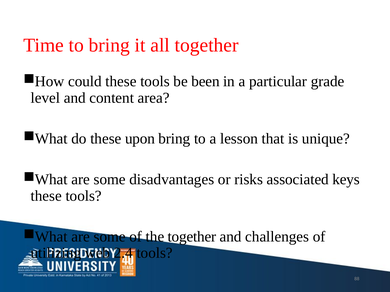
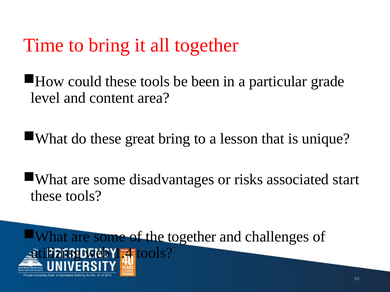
upon: upon -> great
keys: keys -> start
2.4: 2.4 -> 1.4
